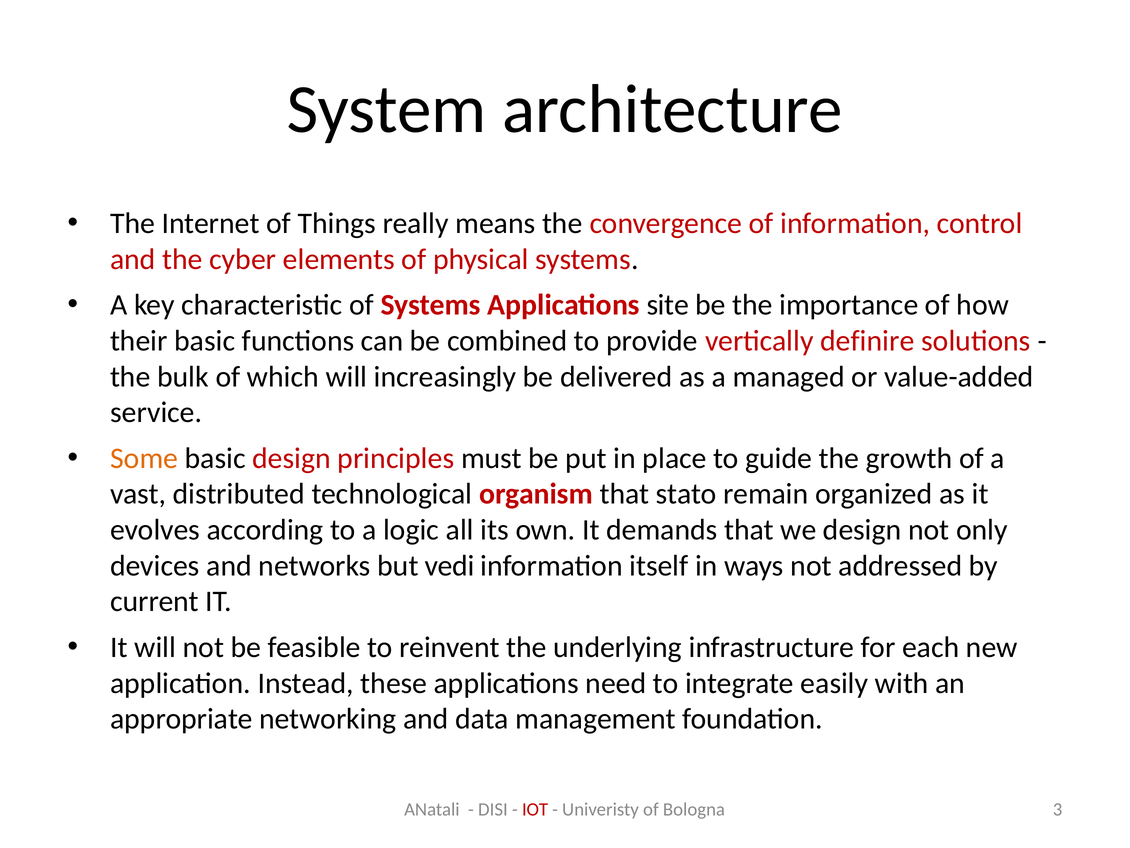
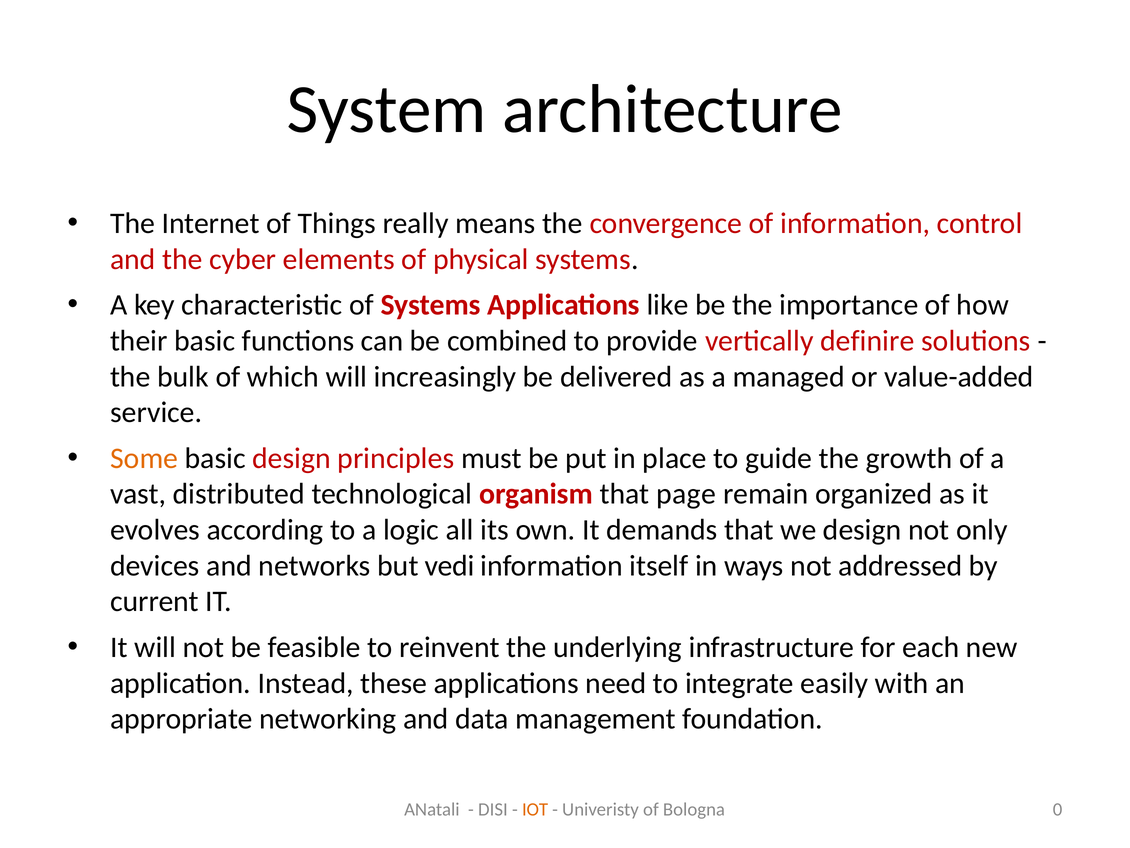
site: site -> like
stato: stato -> page
IOT colour: red -> orange
3: 3 -> 0
